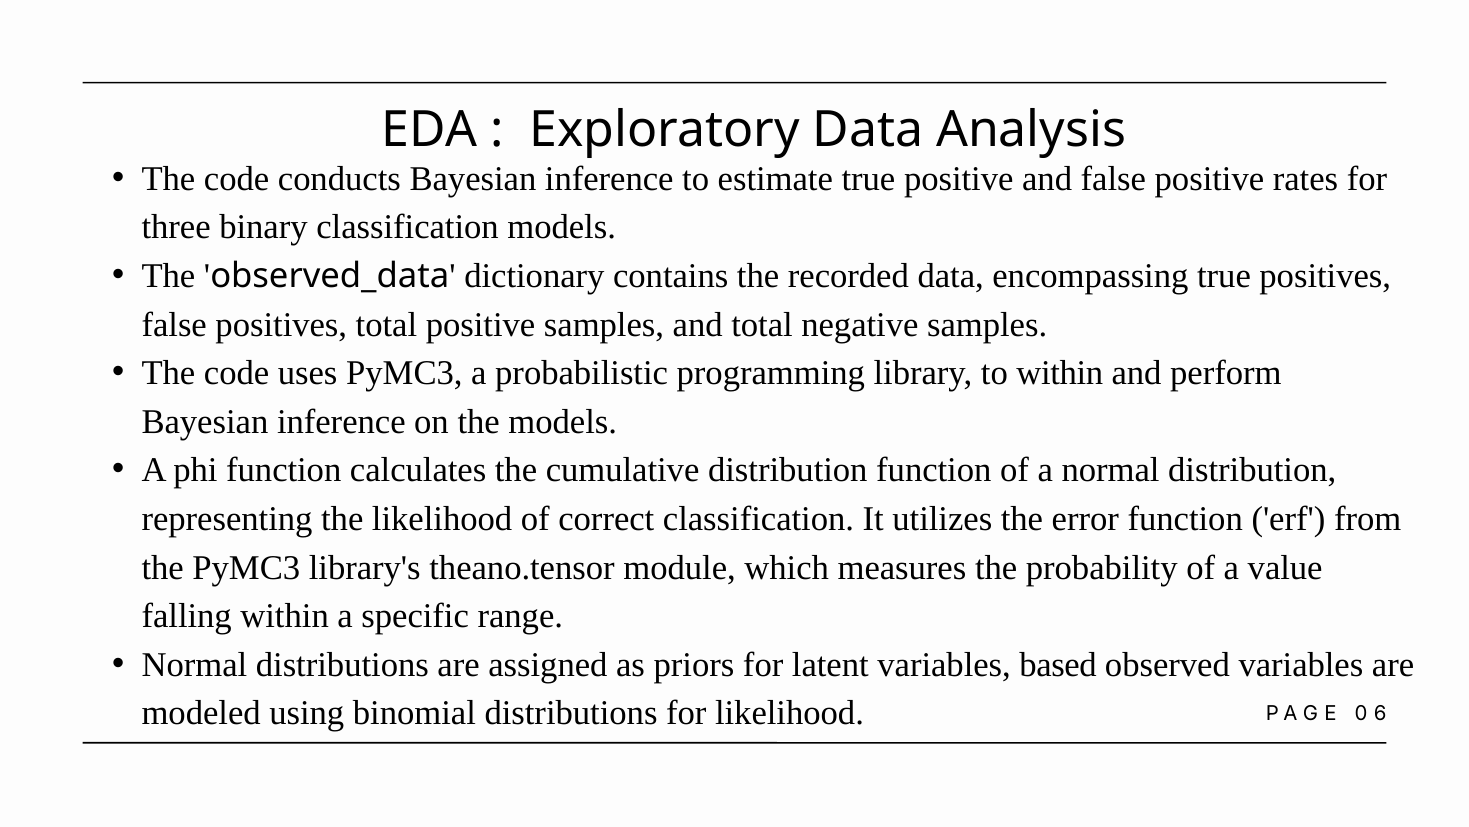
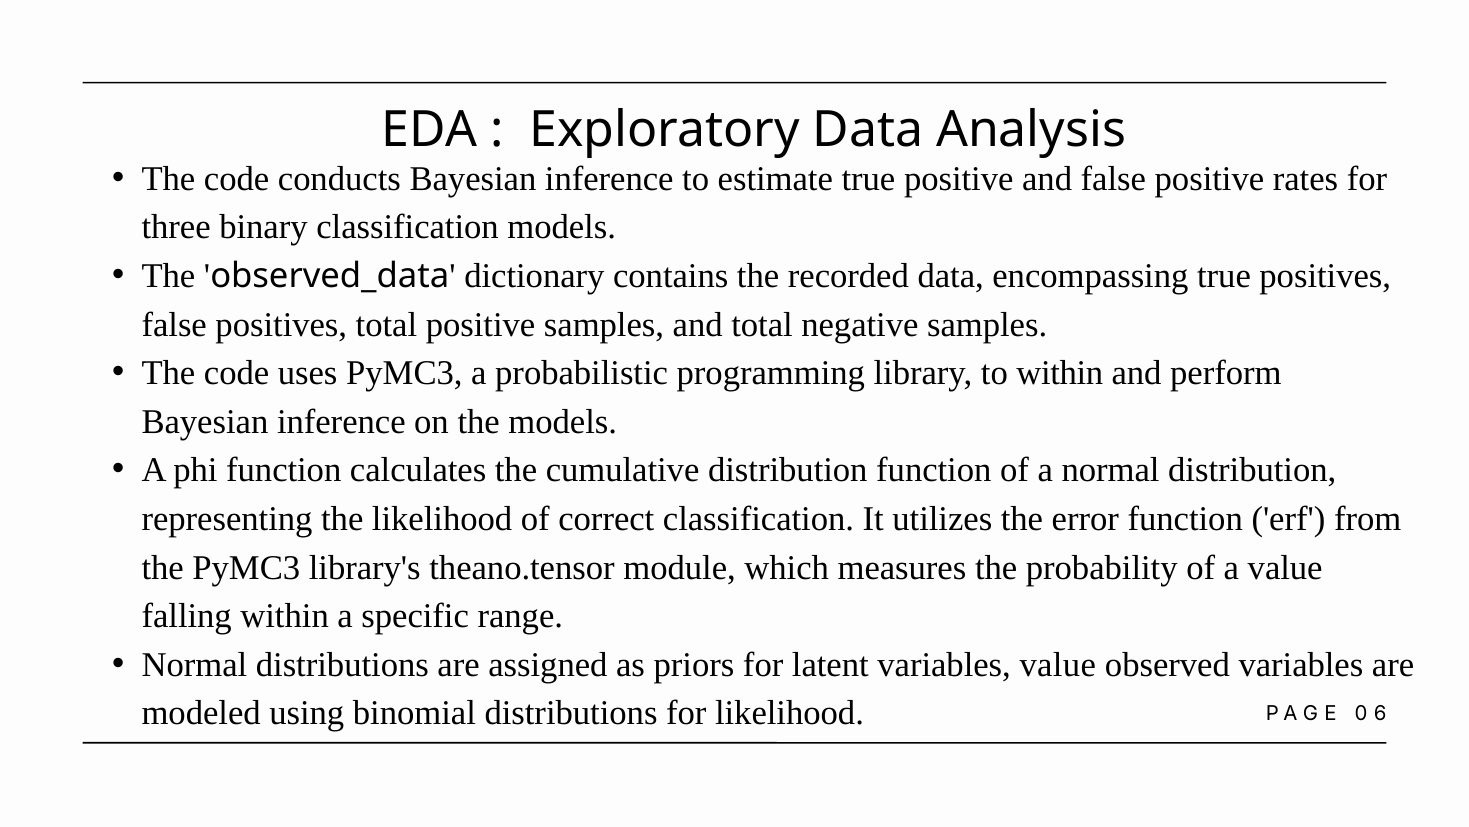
variables based: based -> value
